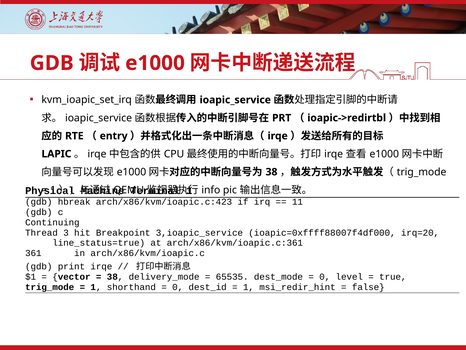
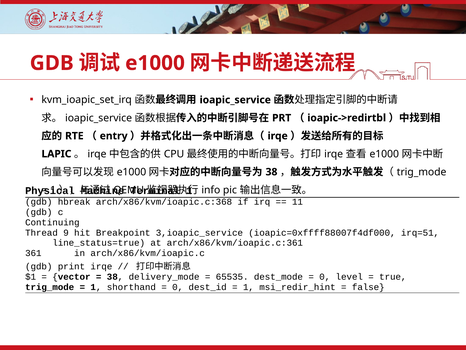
arch/x86/kvm/ioapic.c:423: arch/x86/kvm/ioapic.c:423 -> arch/x86/kvm/ioapic.c:368
3: 3 -> 9
irq=20: irq=20 -> irq=51
